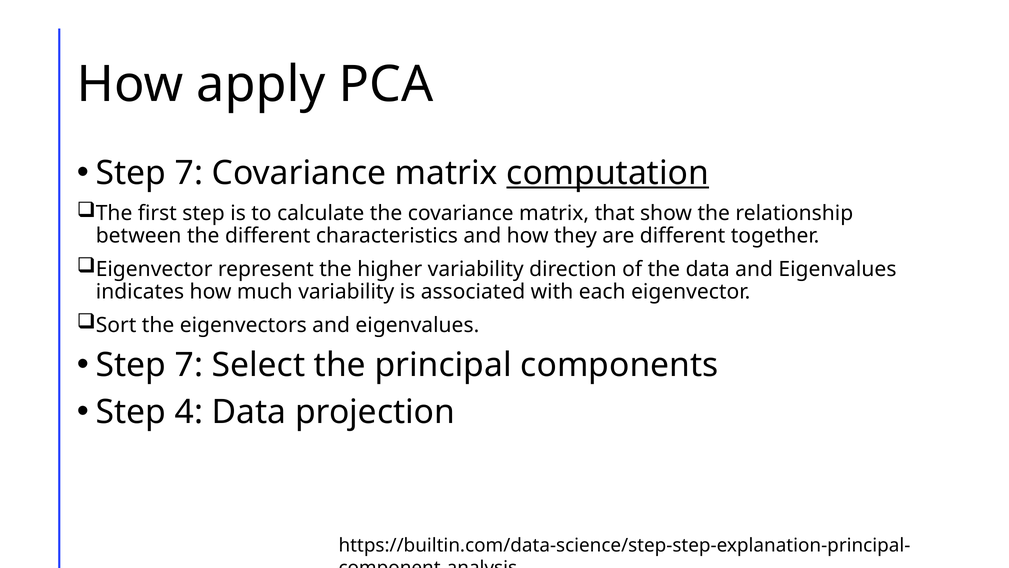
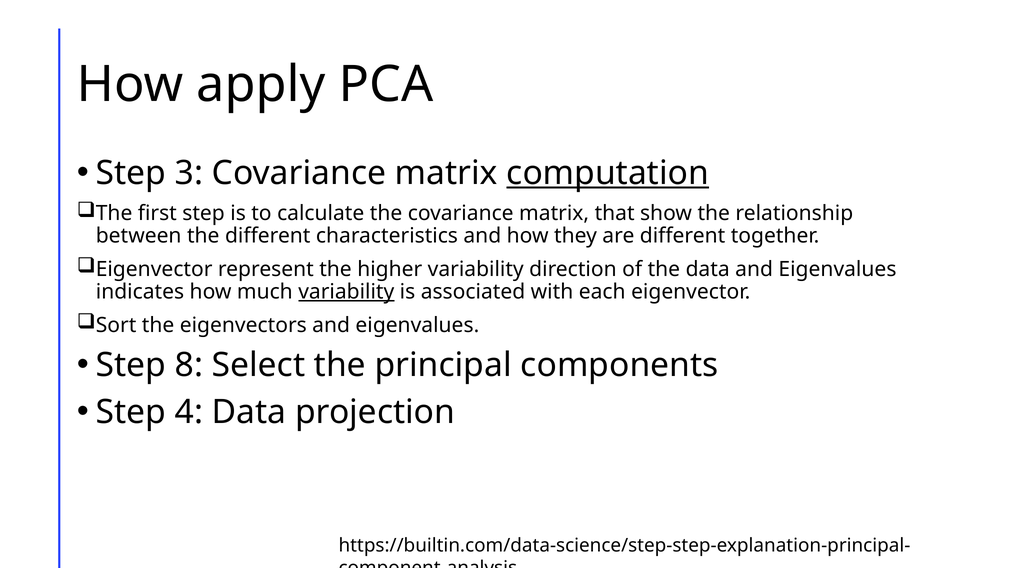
7 at (189, 173): 7 -> 3
variability at (346, 292) underline: none -> present
7 at (189, 365): 7 -> 8
